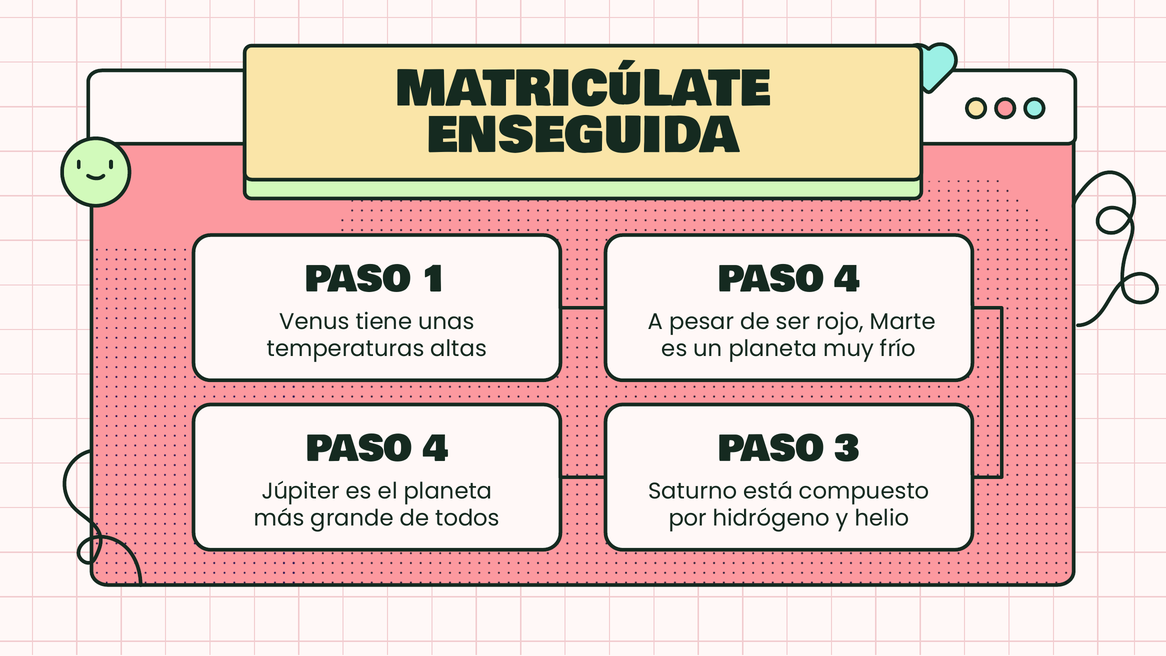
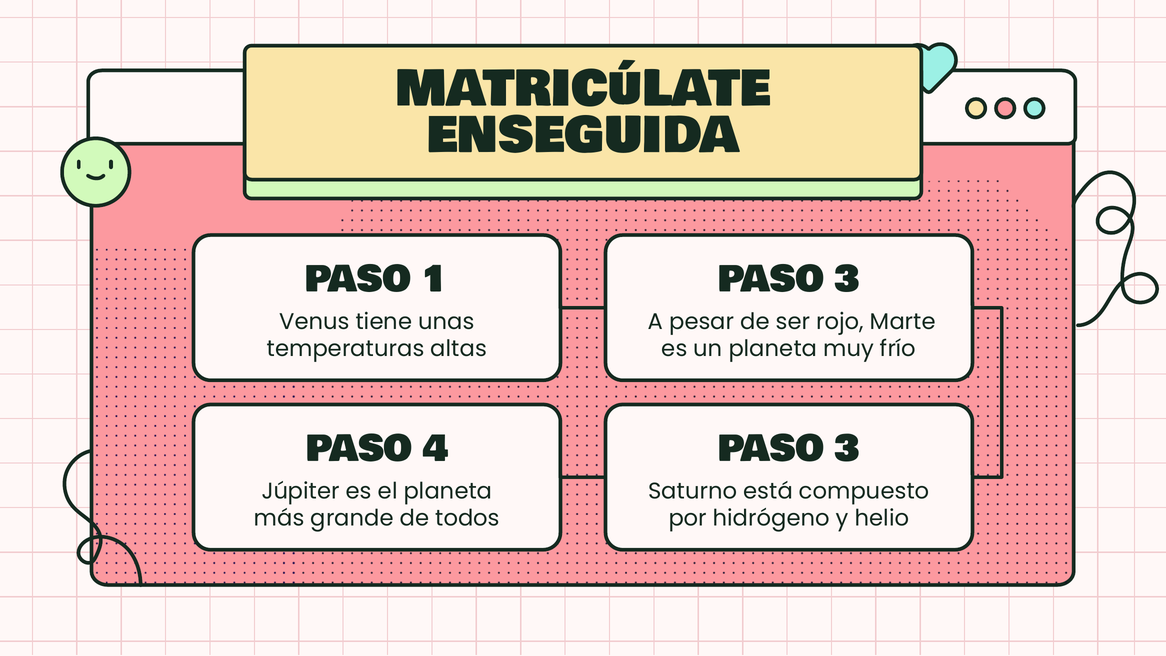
4 at (847, 279): 4 -> 3
